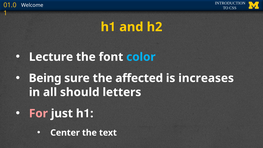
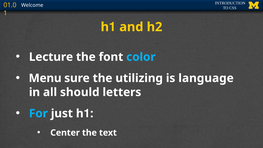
Being: Being -> Menu
affected: affected -> utilizing
increases: increases -> language
For colour: pink -> light blue
